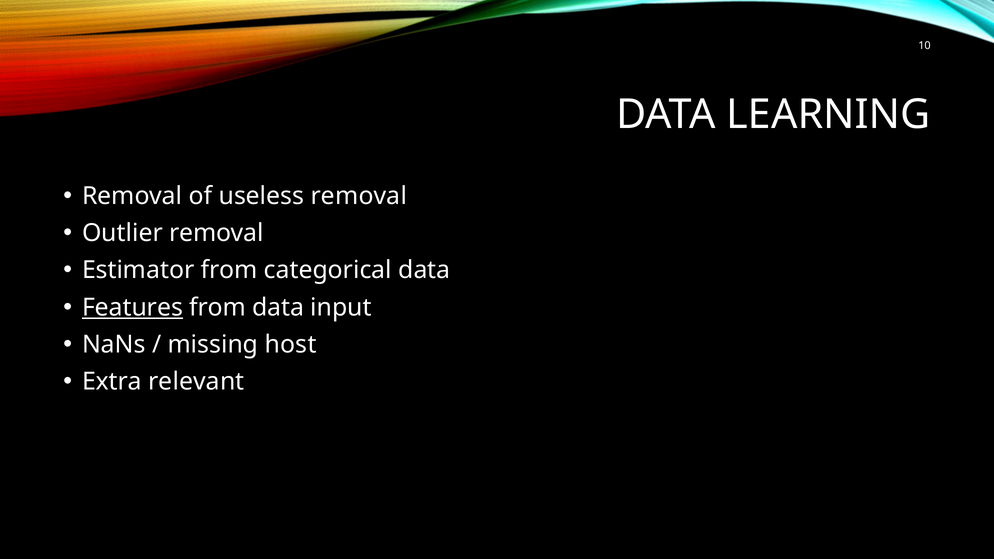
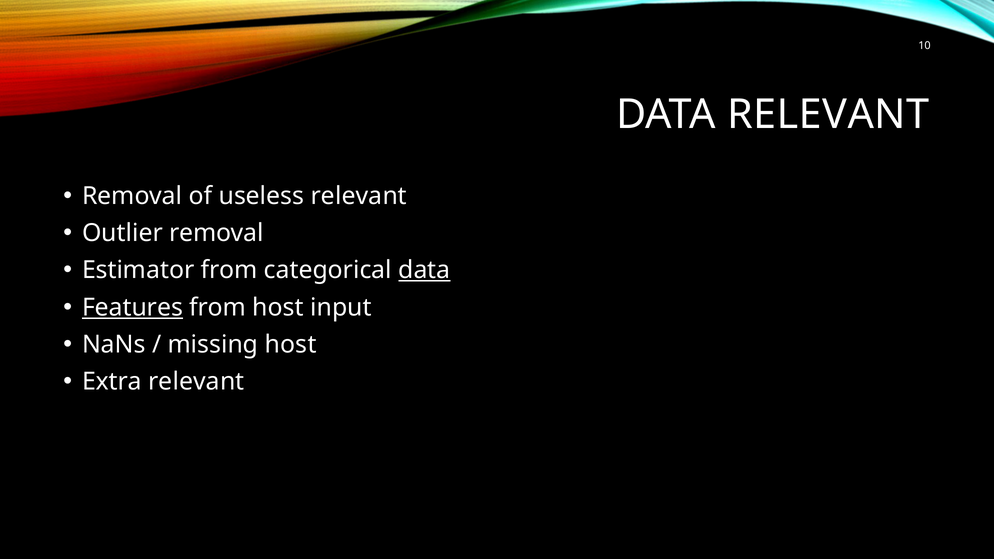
DATA LEARNING: LEARNING -> RELEVANT
useless removal: removal -> relevant
data at (424, 270) underline: none -> present
from data: data -> host
